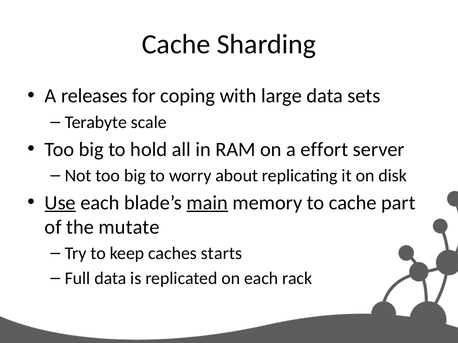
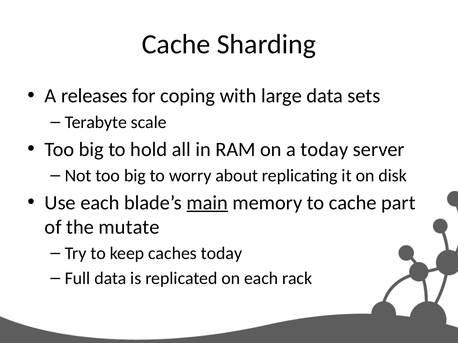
a effort: effort -> today
Use underline: present -> none
caches starts: starts -> today
